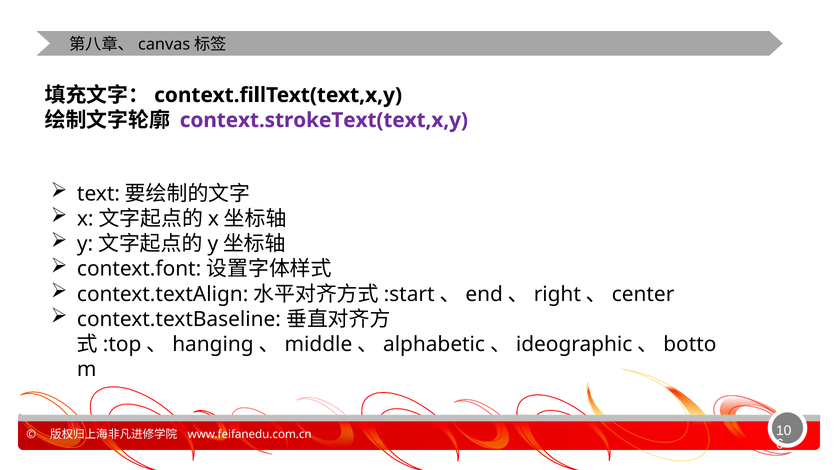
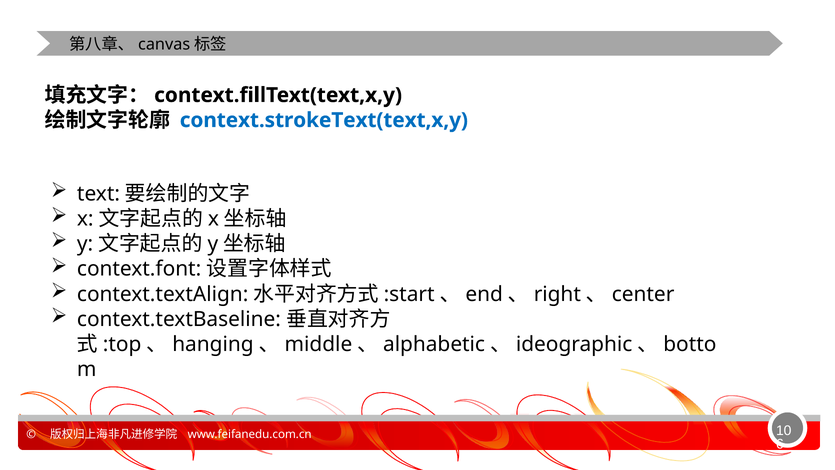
context.strokeText(text,x,y colour: purple -> blue
